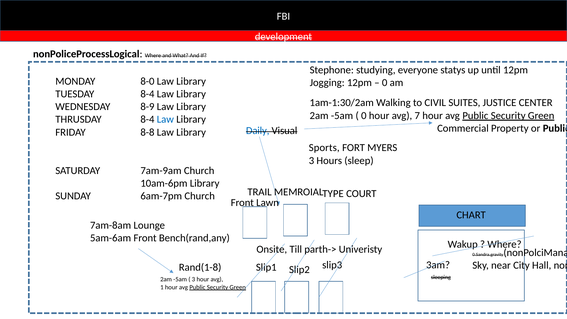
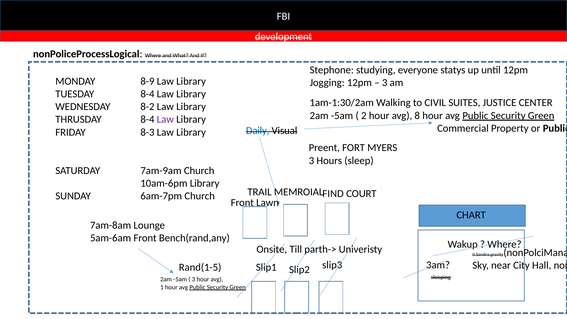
8-0: 8-0 -> 8-9
0 at (385, 83): 0 -> 3
8-9: 8-9 -> 8-2
0 at (364, 116): 0 -> 2
7: 7 -> 8
Law at (165, 119) colour: blue -> purple
8-8: 8-8 -> 8-3
Sports: Sports -> Preent
TYPE: TYPE -> FIND
Rand(1-8: Rand(1-8 -> Rand(1-5
